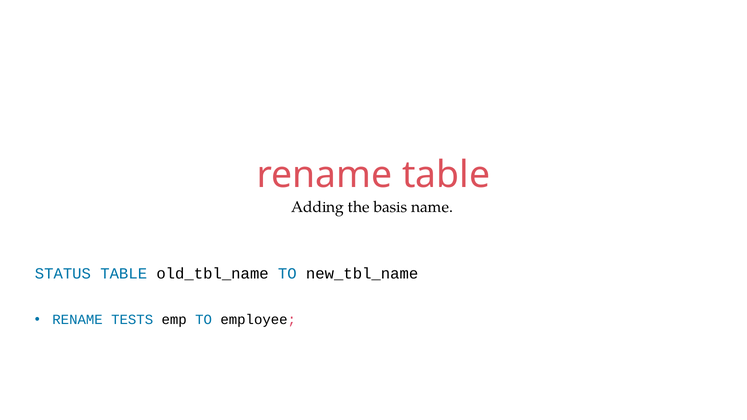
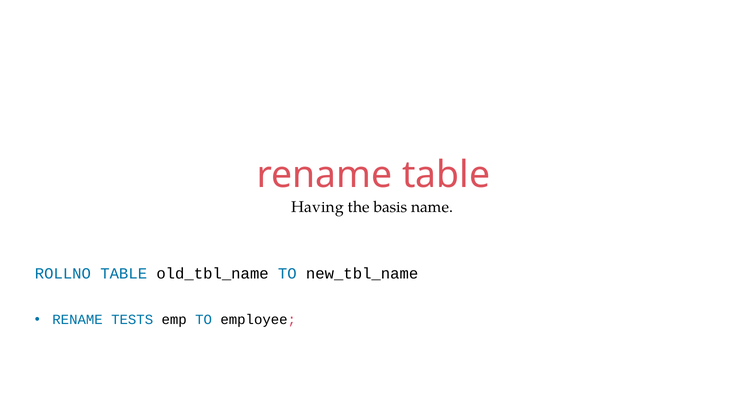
Adding: Adding -> Having
STATUS: STATUS -> ROLLNO
